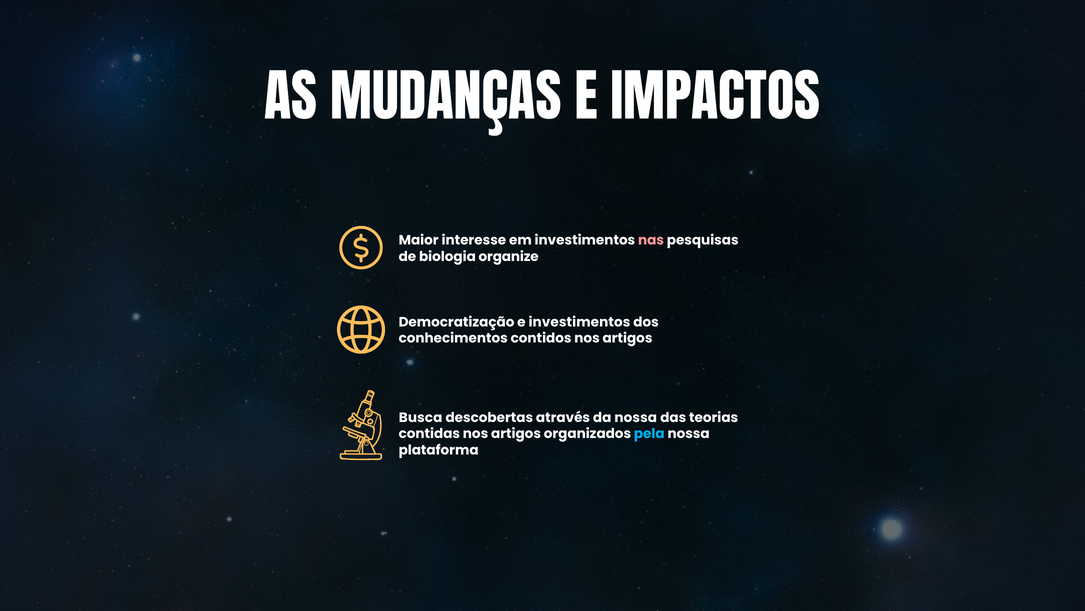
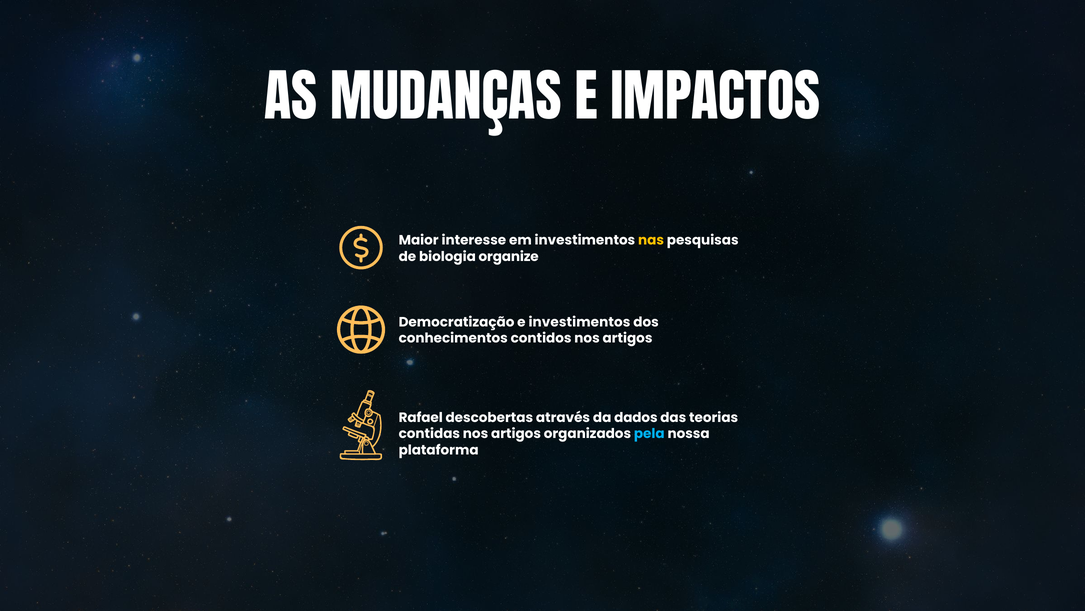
nas colour: pink -> yellow
Busca: Busca -> Rafael
da nossa: nossa -> dados
